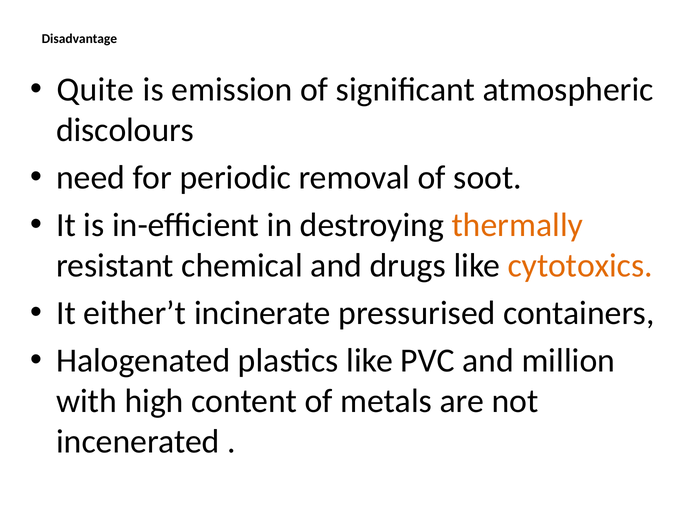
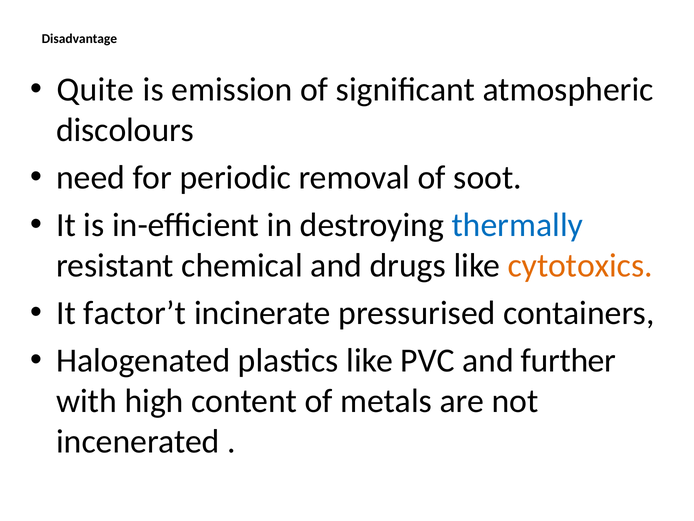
thermally colour: orange -> blue
either’t: either’t -> factor’t
million: million -> further
